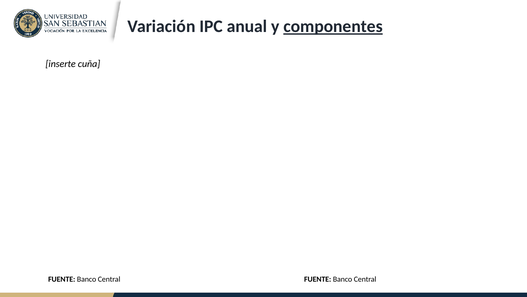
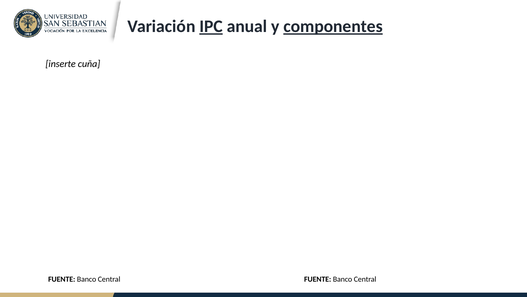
IPC underline: none -> present
